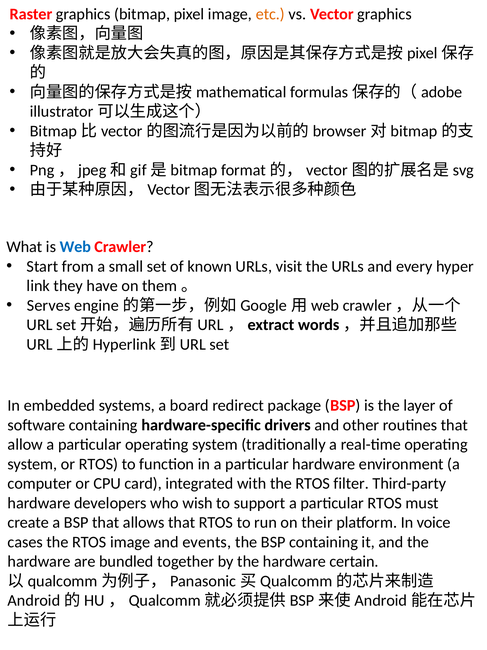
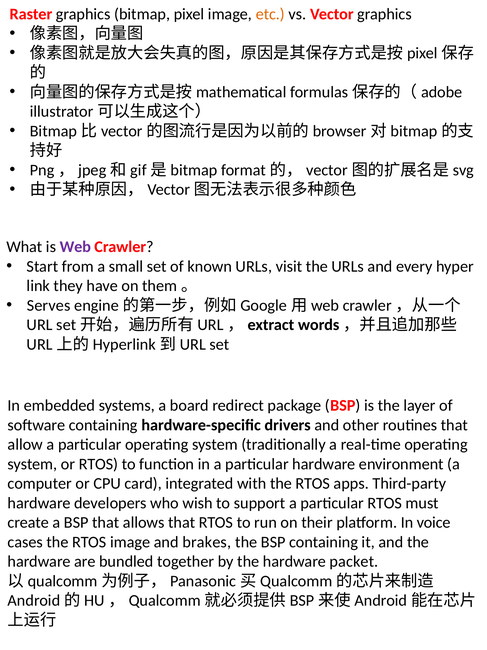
Web colour: blue -> purple
filter: filter -> apps
events: events -> brakes
certain: certain -> packet
